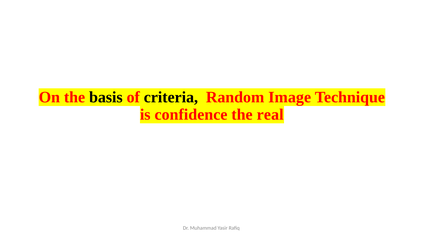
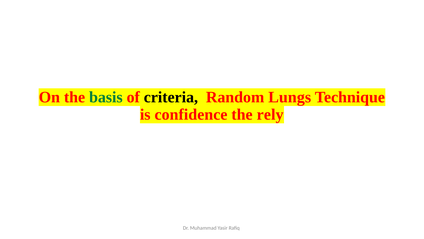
basis colour: black -> green
Image: Image -> Lungs
real: real -> rely
